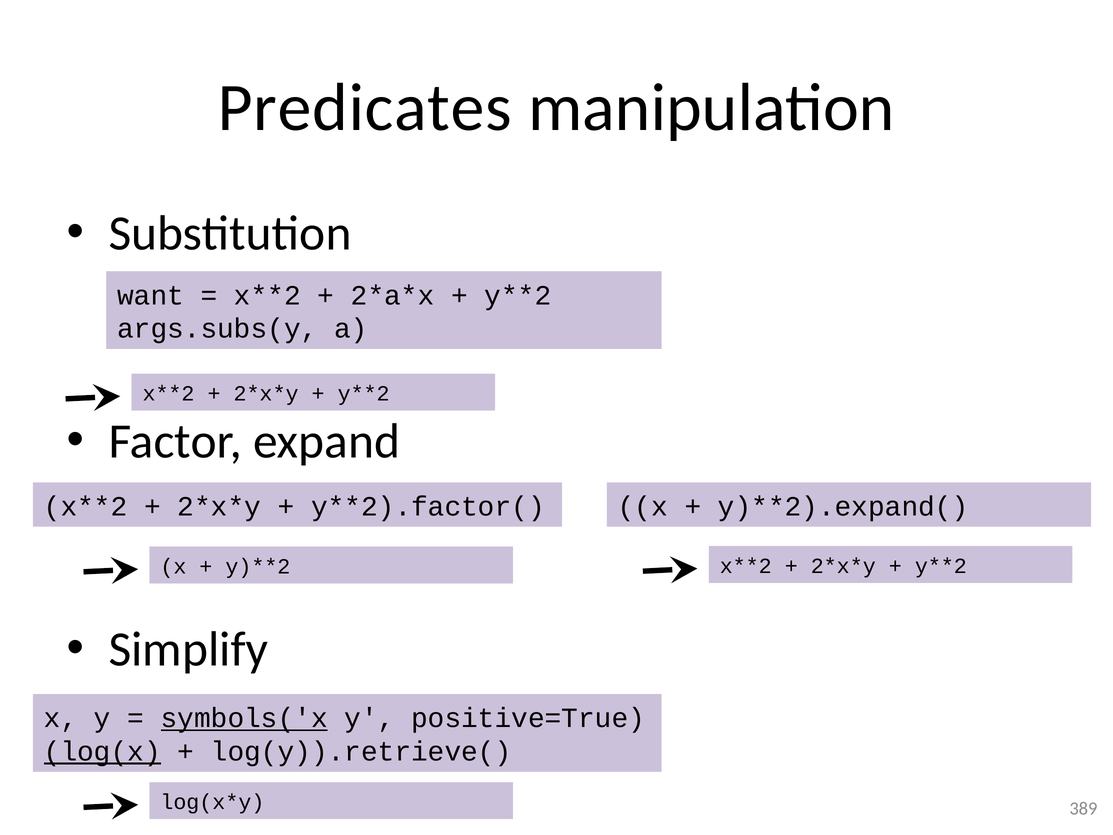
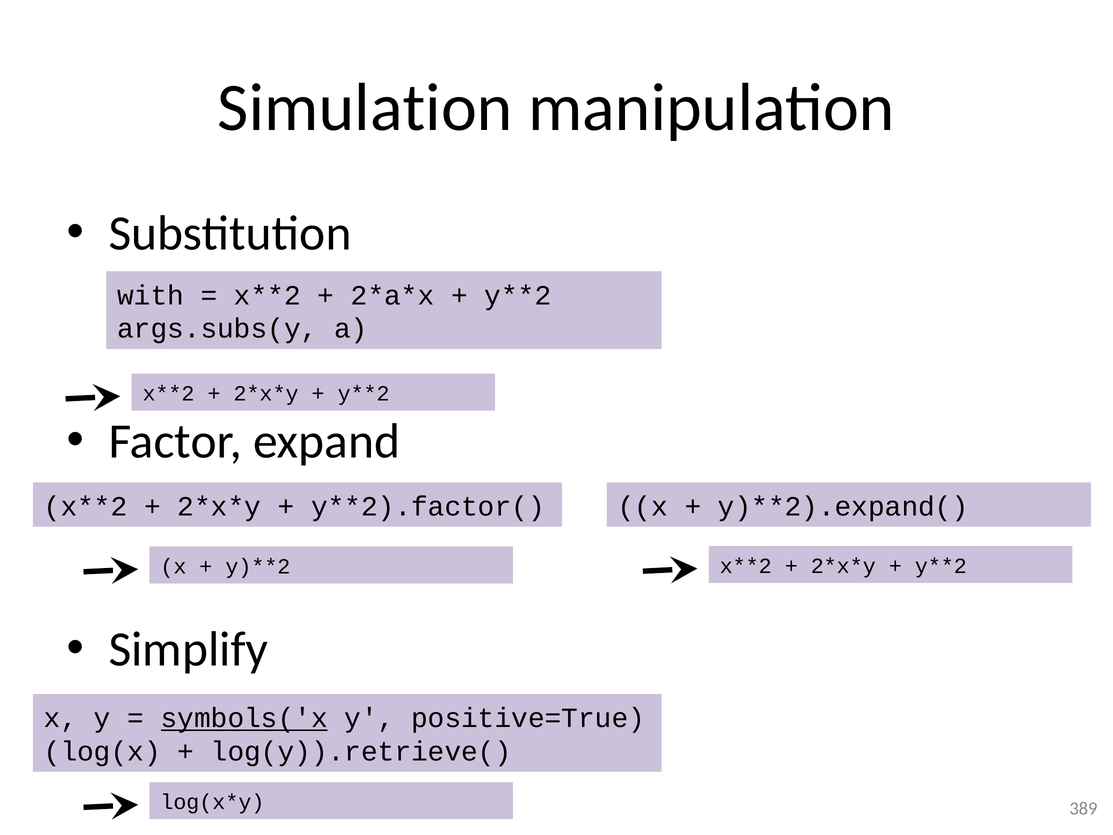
Predicates: Predicates -> Simulation
want: want -> with
log(x underline: present -> none
